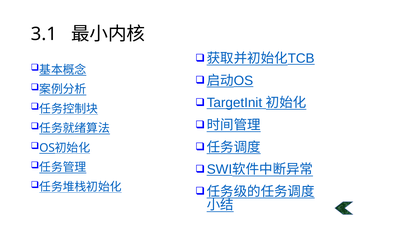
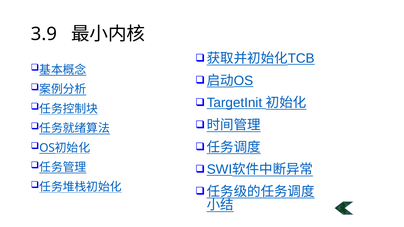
3.1: 3.1 -> 3.9
